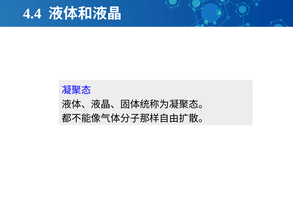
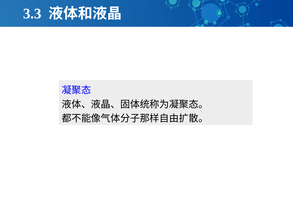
4.4: 4.4 -> 3.3
